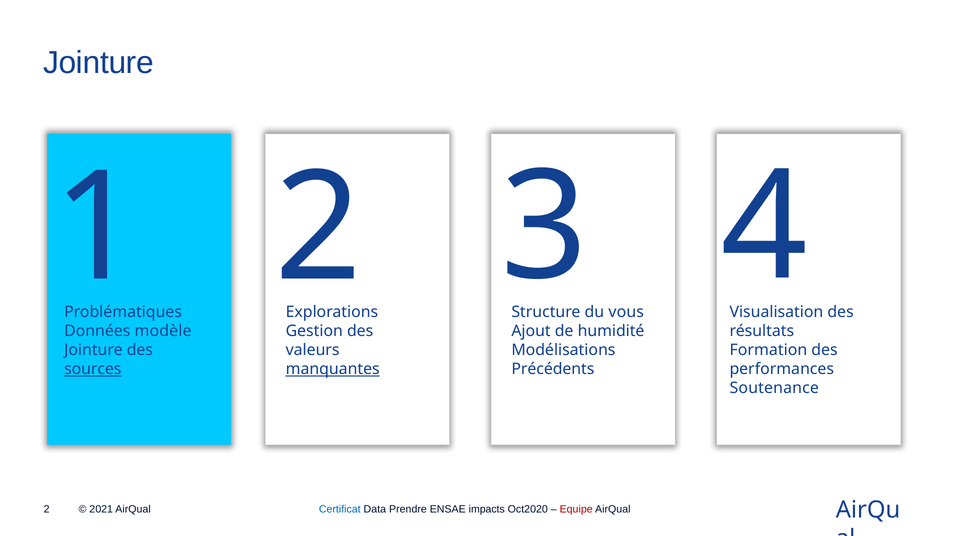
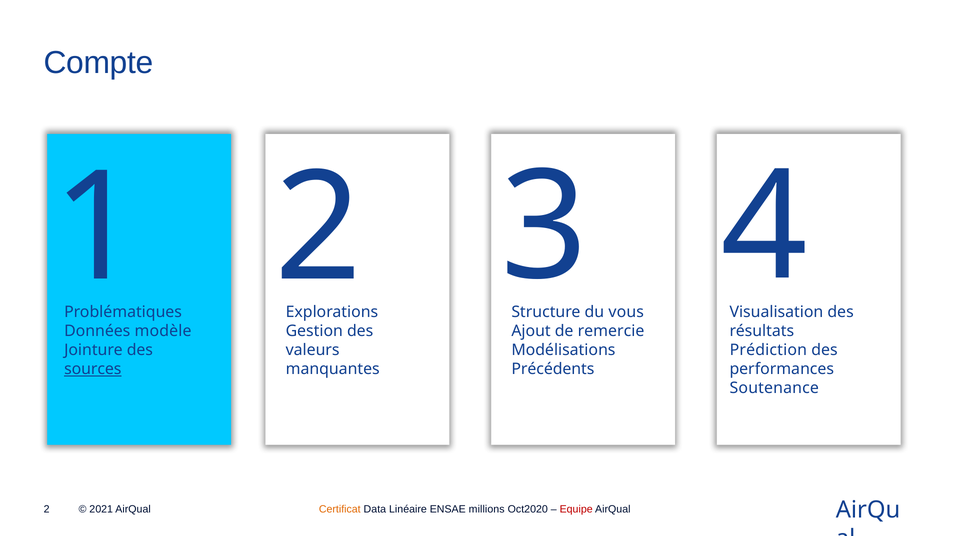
Jointure at (98, 63): Jointure -> Compte
humidité: humidité -> remercie
Formation: Formation -> Prédiction
manquantes underline: present -> none
Certificat colour: blue -> orange
Prendre: Prendre -> Linéaire
impacts: impacts -> millions
